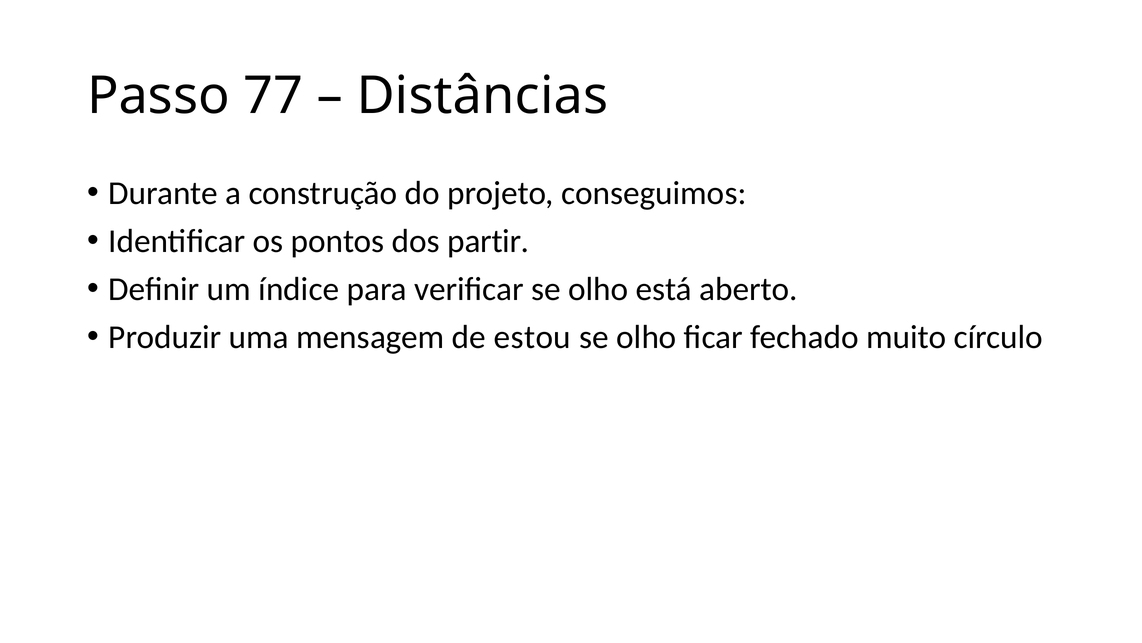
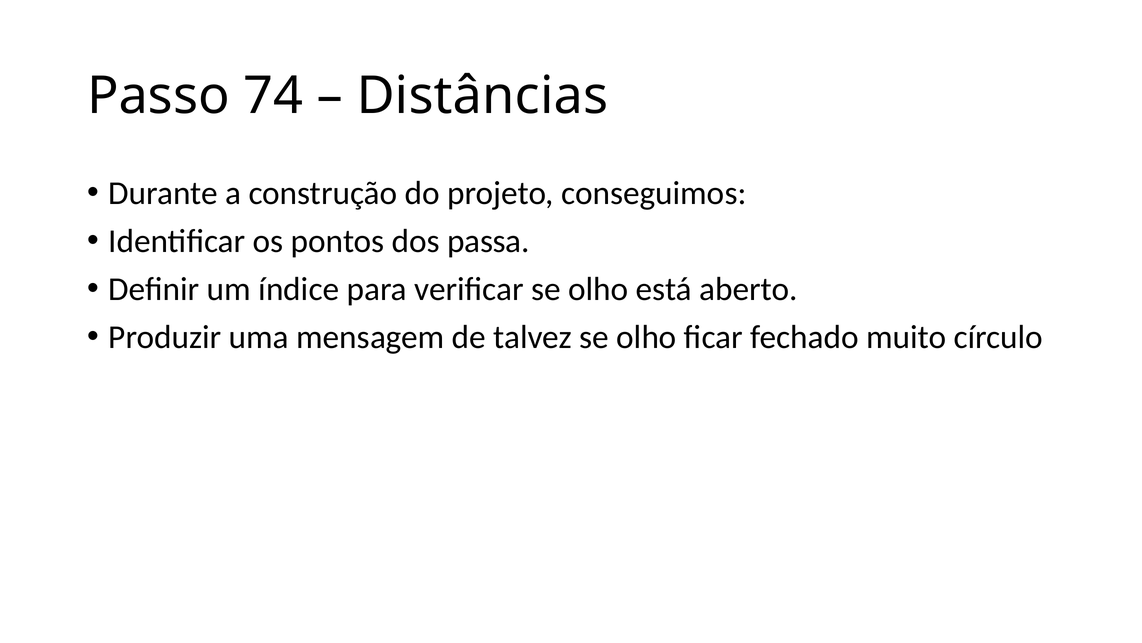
77: 77 -> 74
partir: partir -> passa
estou: estou -> talvez
